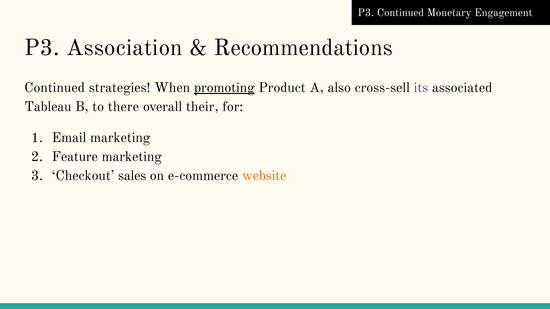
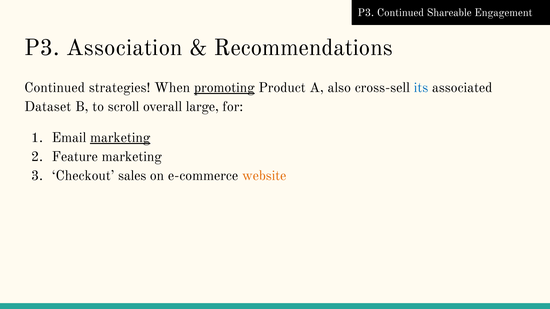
Monetary: Monetary -> Shareable
its colour: purple -> blue
Tableau: Tableau -> Dataset
there: there -> scroll
their: their -> large
marketing at (120, 138) underline: none -> present
